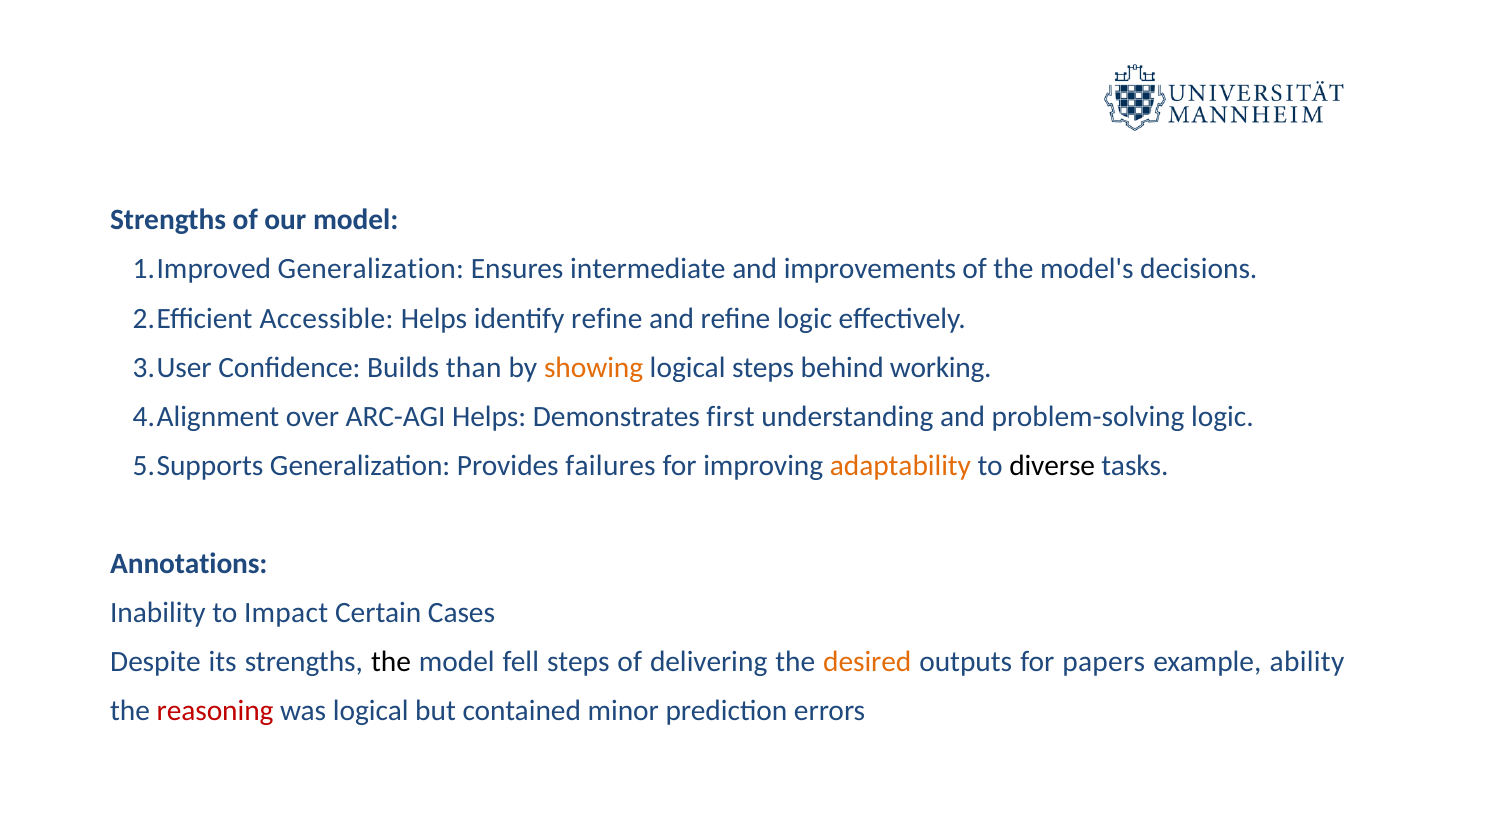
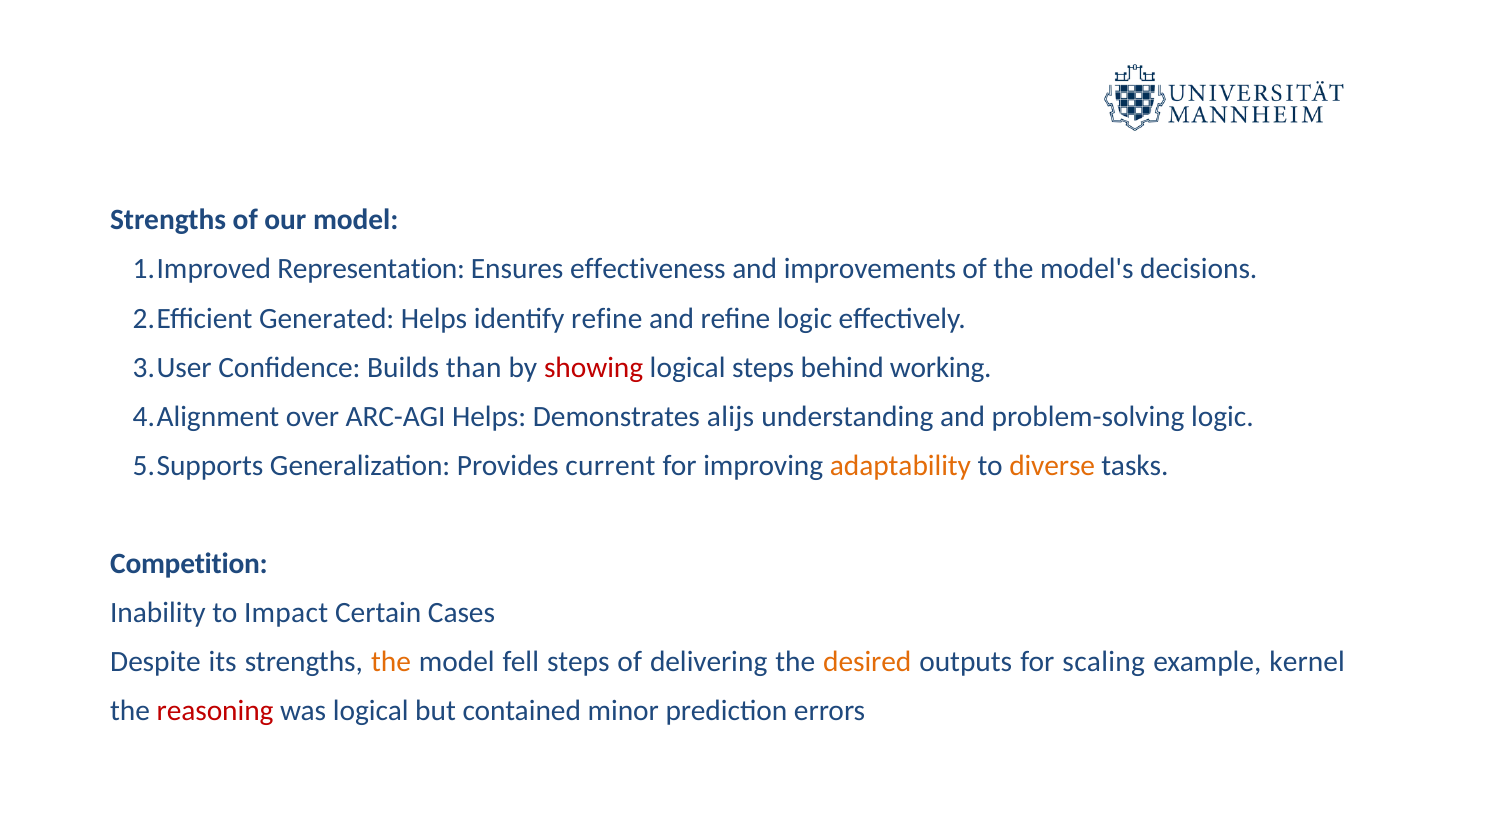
Generalization at (371, 269): Generalization -> Representation
intermediate: intermediate -> effectiveness
Accessible: Accessible -> Generated
showing colour: orange -> red
first: first -> alijs
failures: failures -> current
diverse colour: black -> orange
Annotations: Annotations -> Competition
the at (391, 662) colour: black -> orange
papers: papers -> scaling
ability: ability -> kernel
